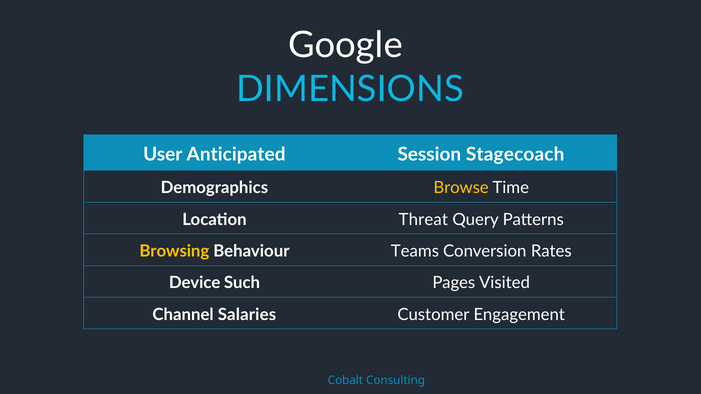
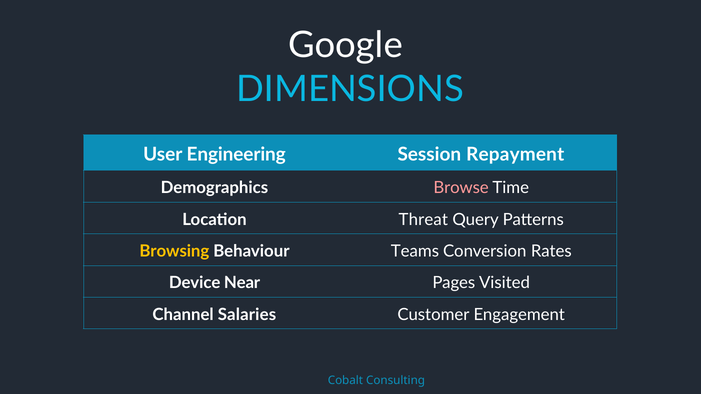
Anticipated: Anticipated -> Engineering
Stagecoach: Stagecoach -> Repayment
Browse colour: yellow -> pink
Such: Such -> Near
